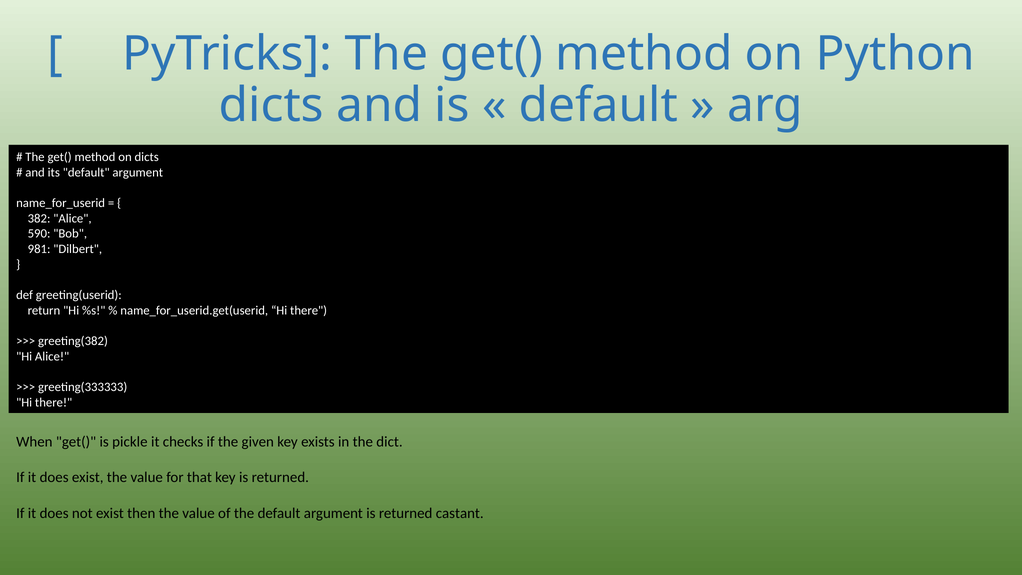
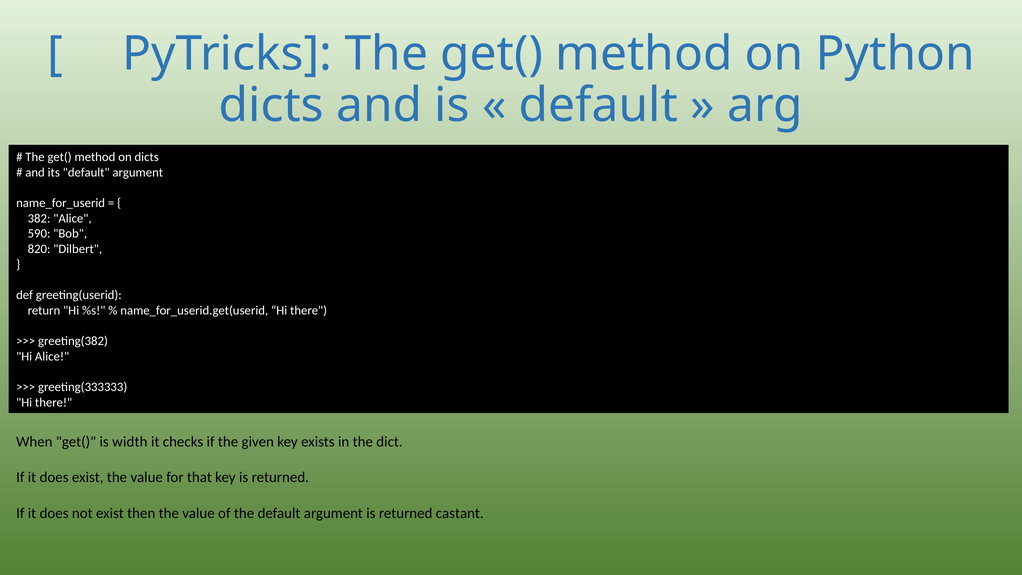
981: 981 -> 820
pickle: pickle -> width
